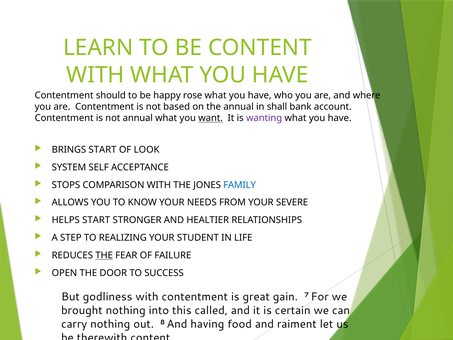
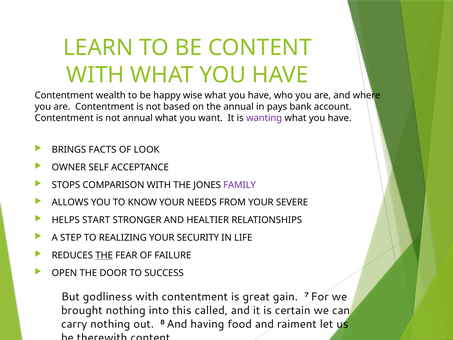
should: should -> wealth
rose: rose -> wise
shall: shall -> pays
want underline: present -> none
BRINGS START: START -> FACTS
SYSTEM: SYSTEM -> OWNER
FAMILY colour: blue -> purple
STUDENT: STUDENT -> SECURITY
